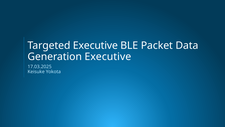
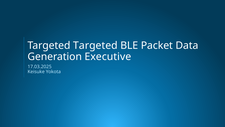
Targeted Executive: Executive -> Targeted
